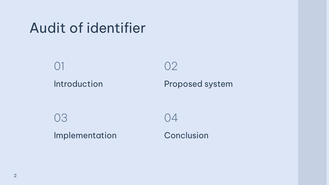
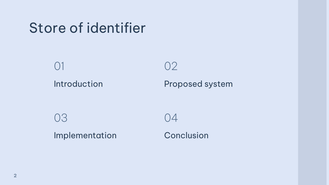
Audit: Audit -> Store
